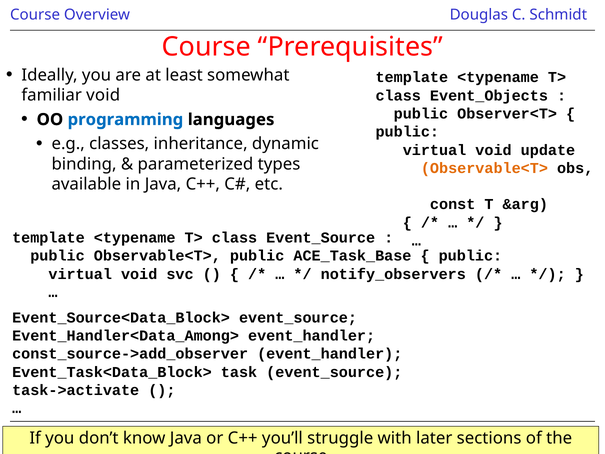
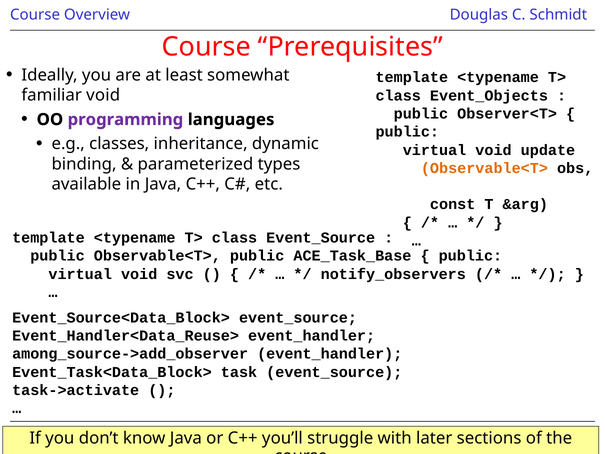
programming colour: blue -> purple
Event_Handler<Data_Among>: Event_Handler<Data_Among> -> Event_Handler<Data_Reuse>
const_source->add_observer: const_source->add_observer -> among_source->add_observer
